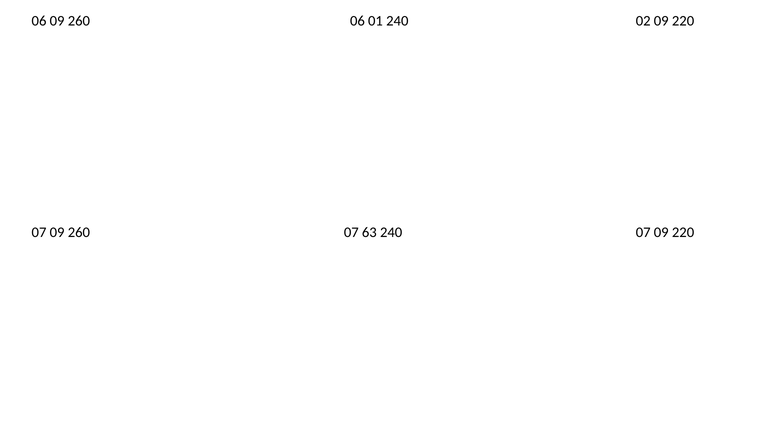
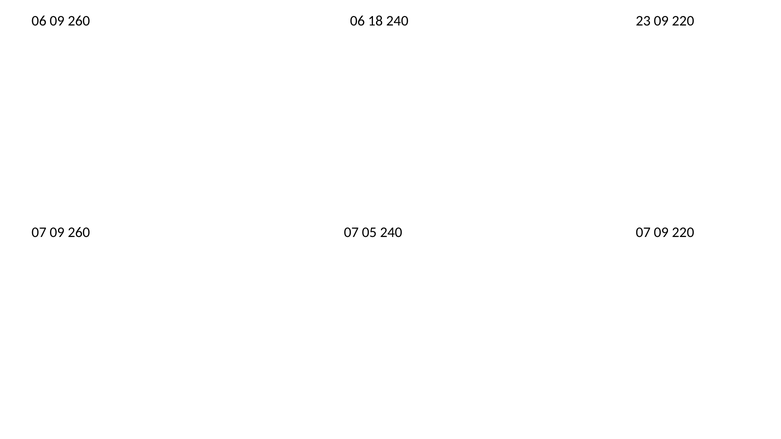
01: 01 -> 18
02: 02 -> 23
63: 63 -> 05
